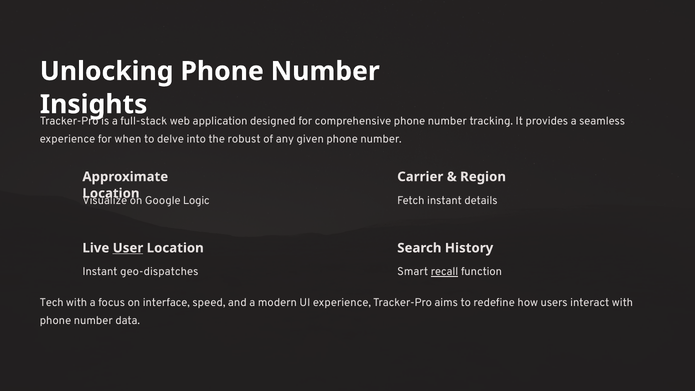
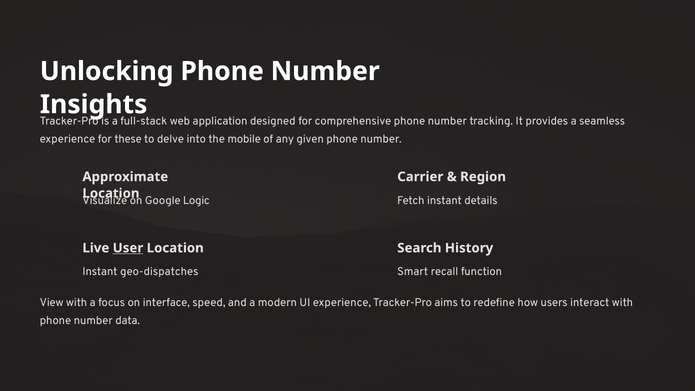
when: when -> these
robust: robust -> mobile
recall underline: present -> none
Tech: Tech -> View
